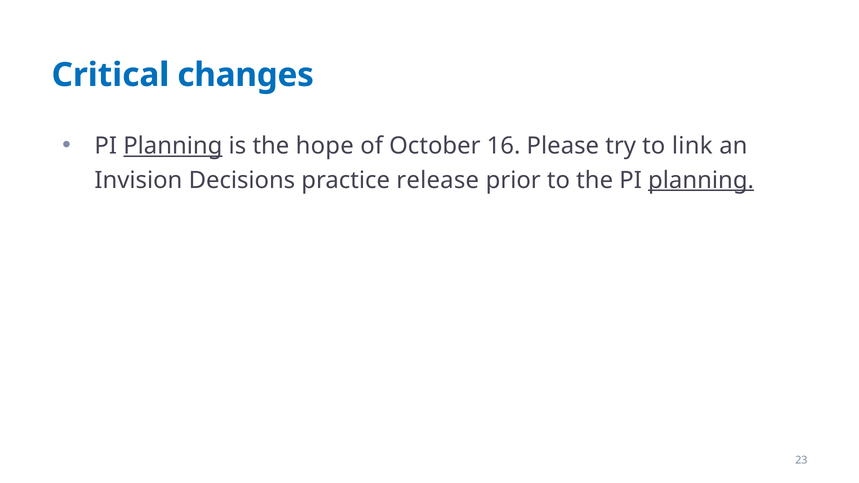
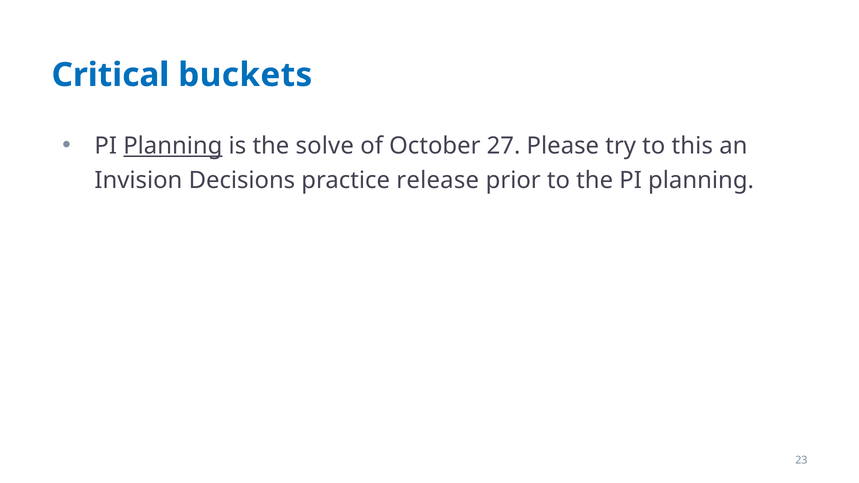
changes: changes -> buckets
hope: hope -> solve
16: 16 -> 27
link: link -> this
planning at (701, 180) underline: present -> none
